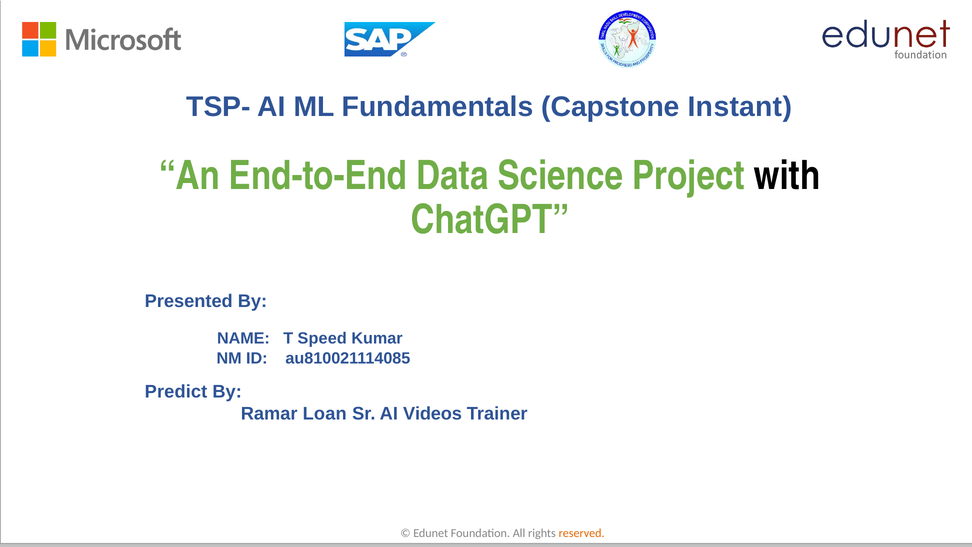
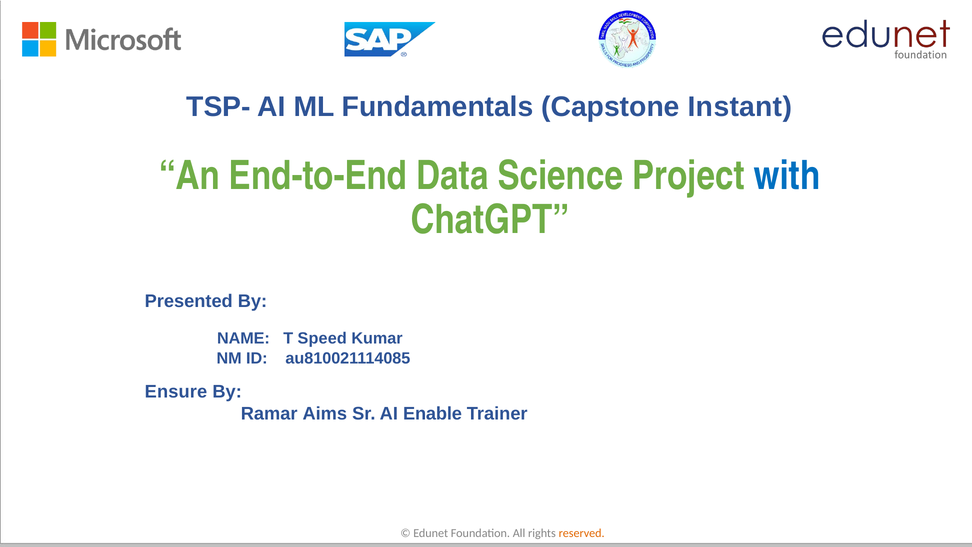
with colour: black -> blue
Predict: Predict -> Ensure
Loan: Loan -> Aims
Videos: Videos -> Enable
